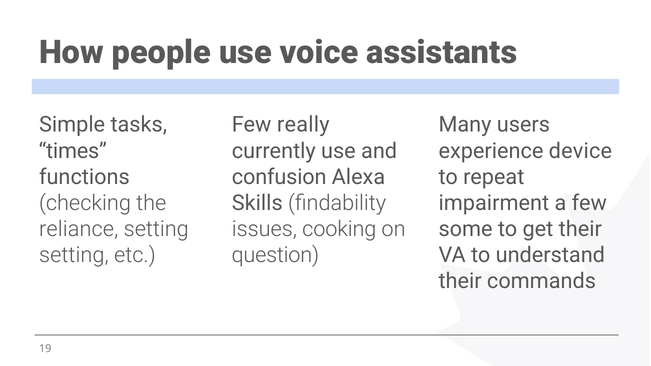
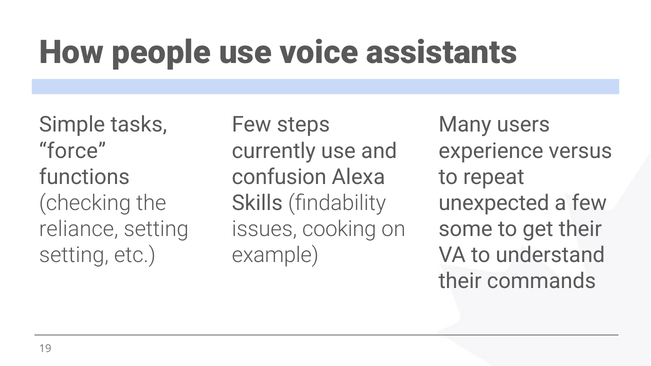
really: really -> steps
times: times -> force
device: device -> versus
impairment: impairment -> unexpected
question: question -> example
